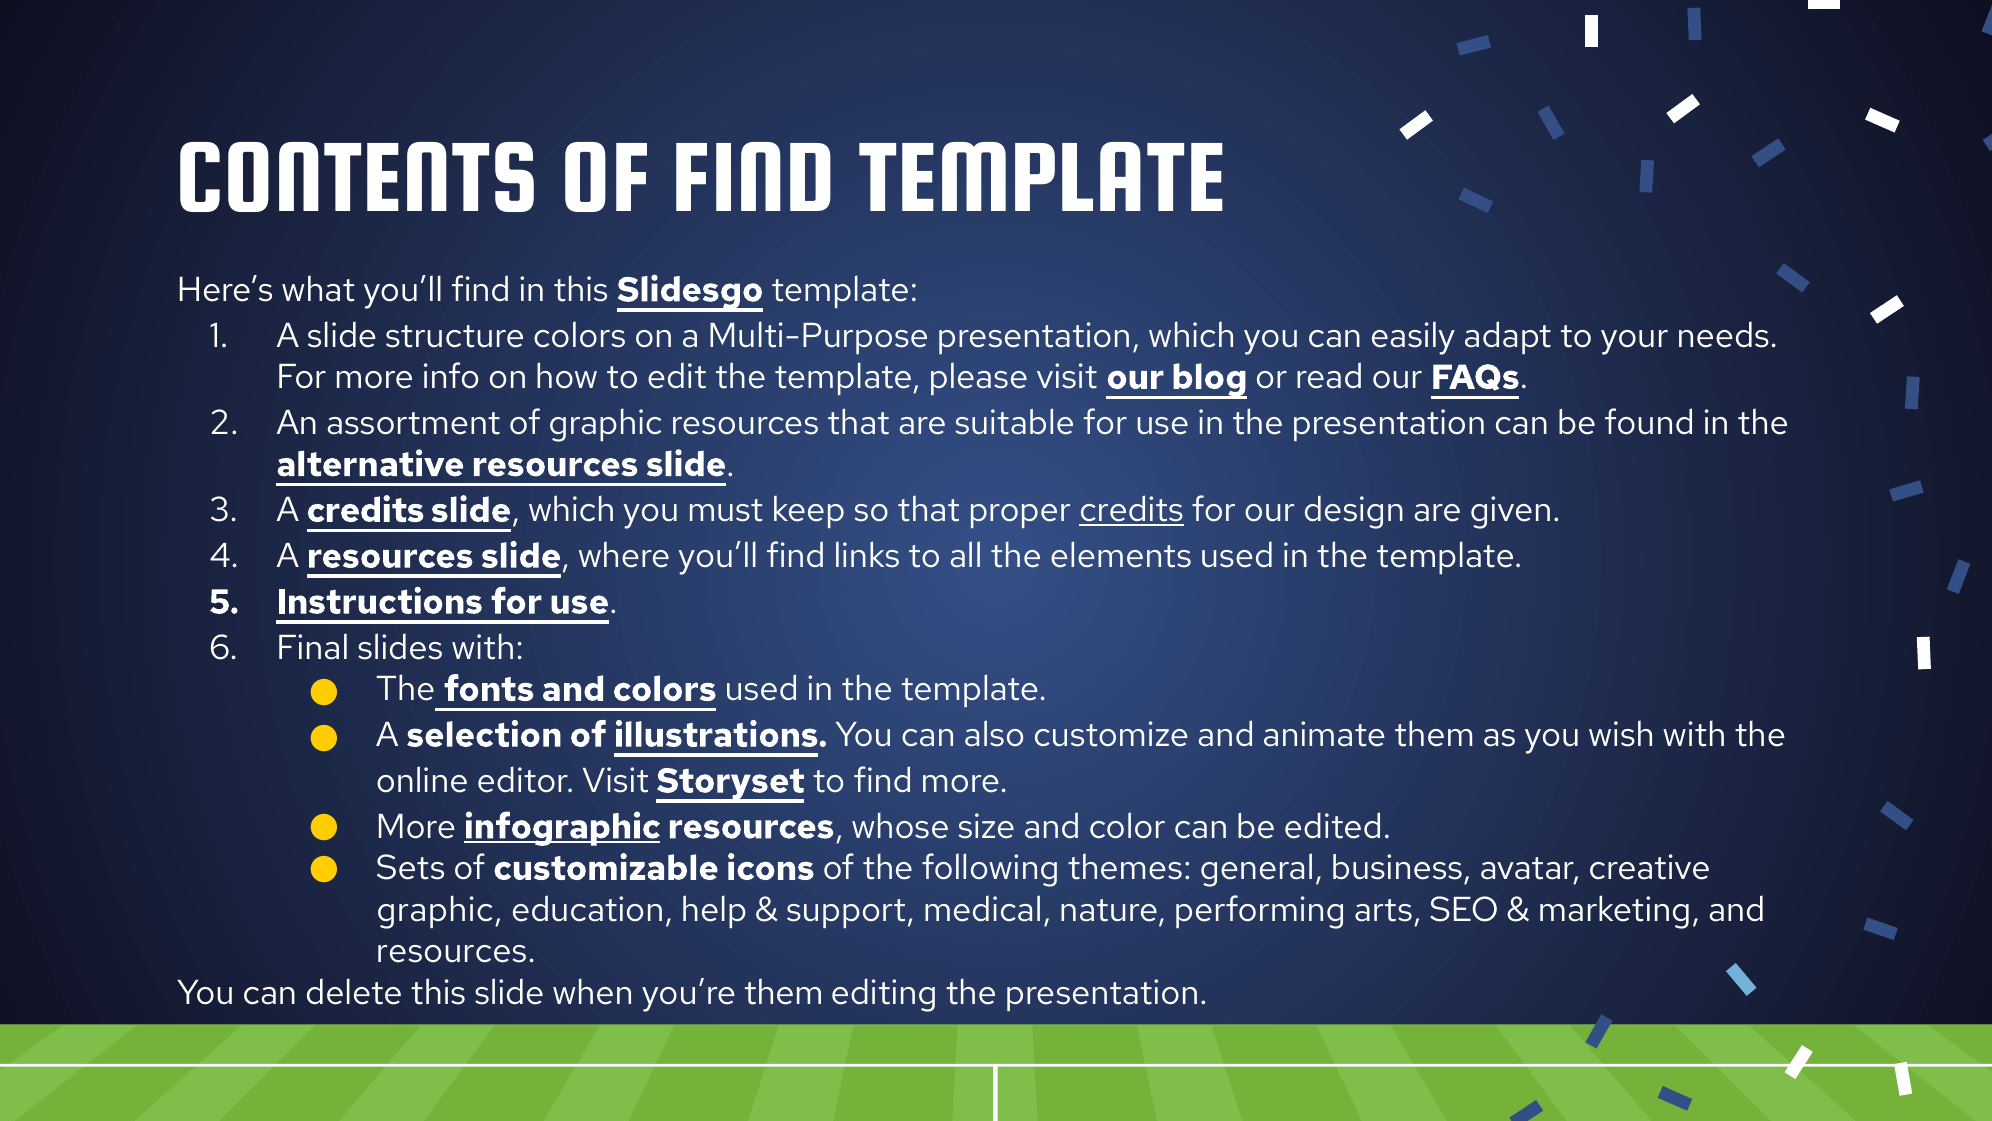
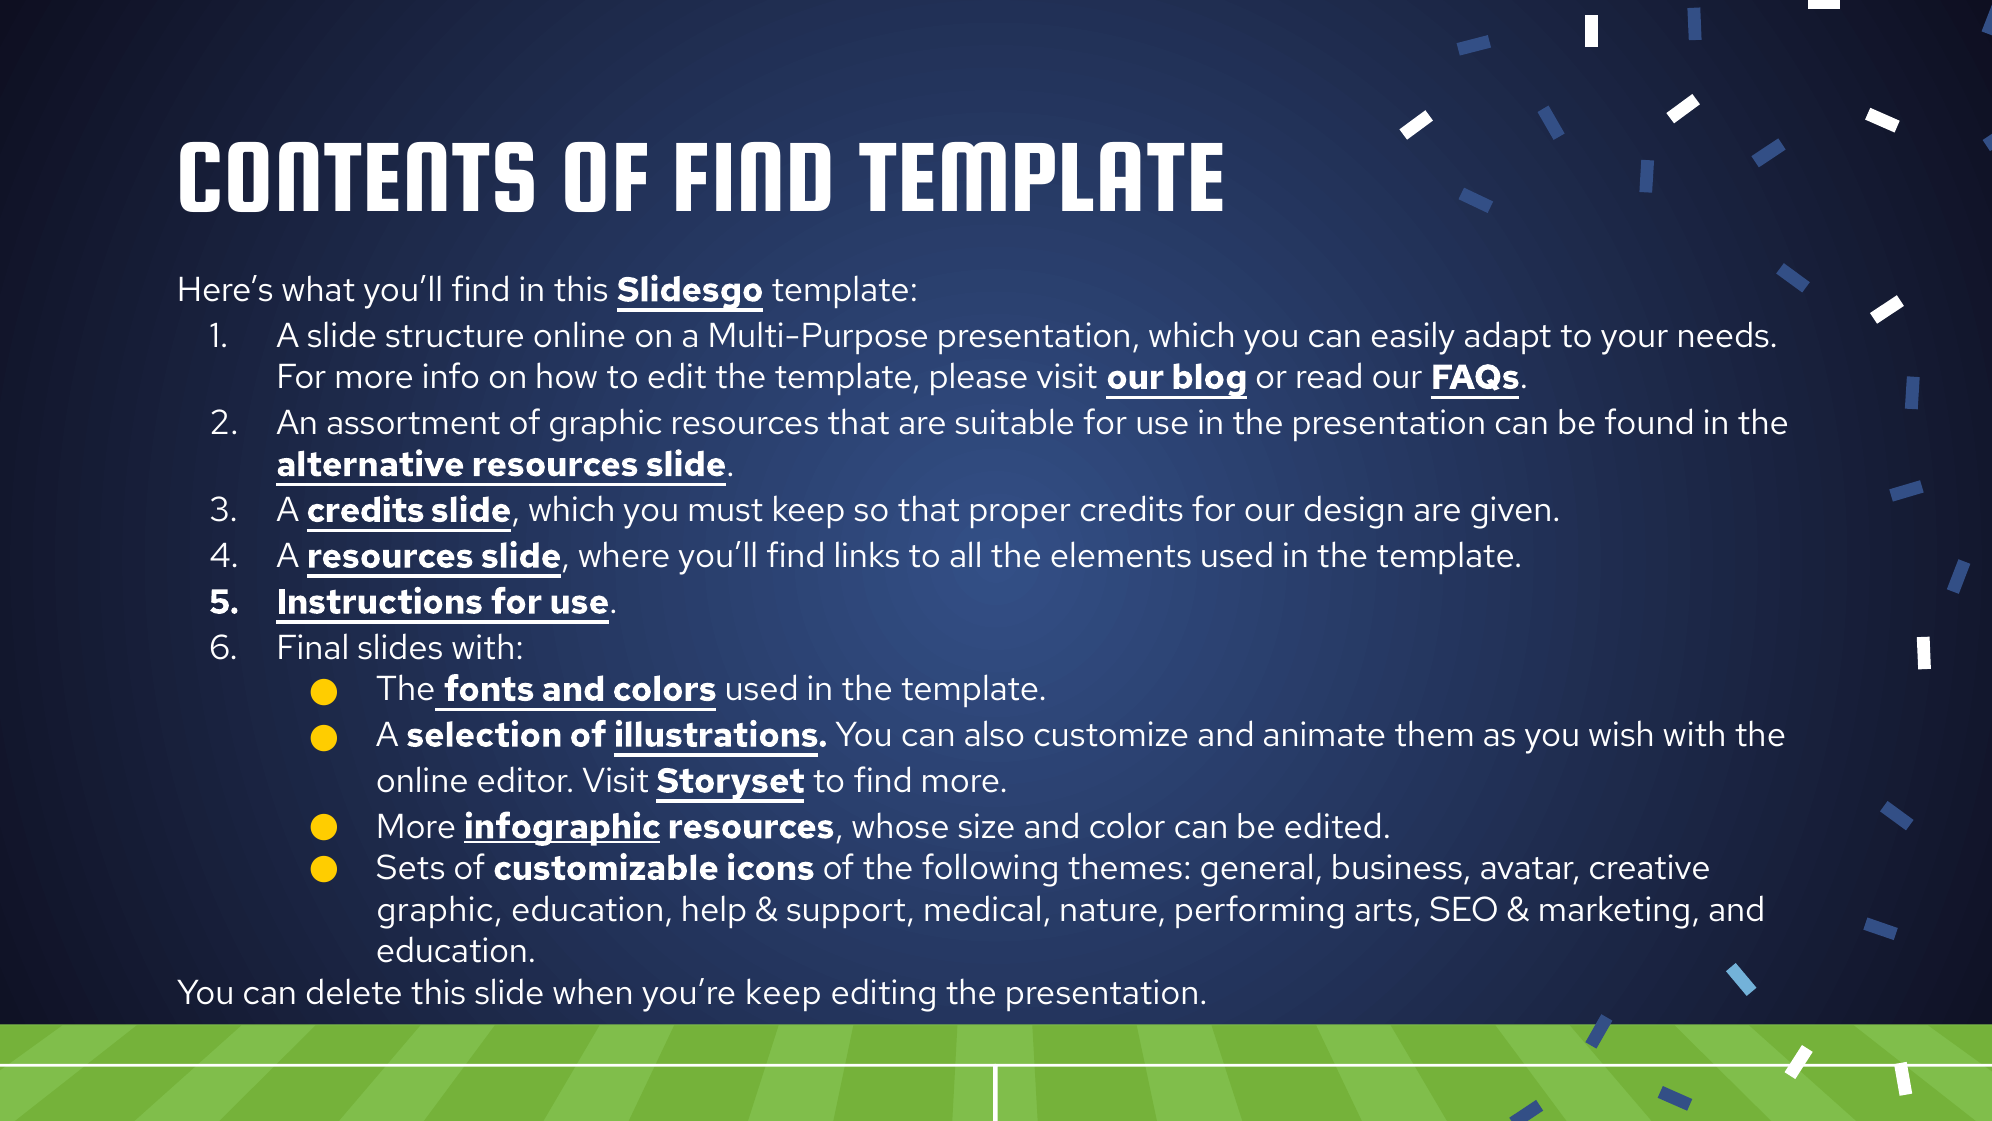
structure colors: colors -> online
credits at (1131, 510) underline: present -> none
resources at (456, 951): resources -> education
you’re them: them -> keep
